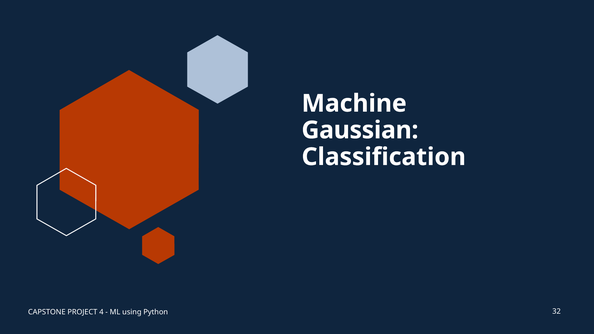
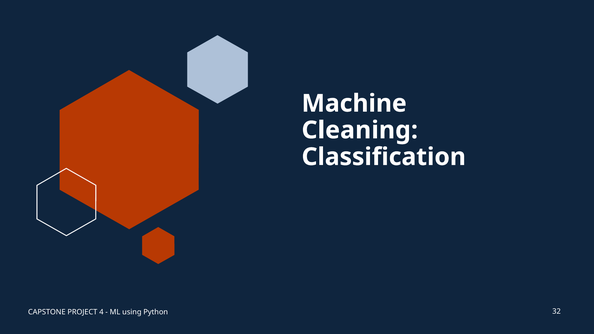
Gaussian: Gaussian -> Cleaning
